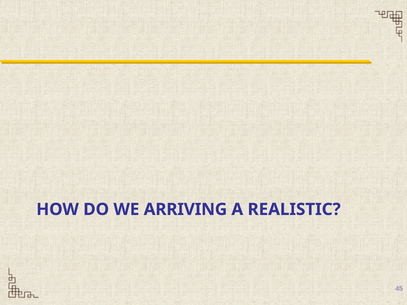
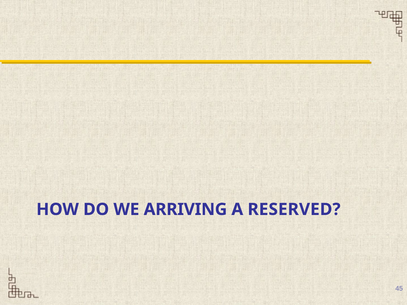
REALISTIC: REALISTIC -> RESERVED
